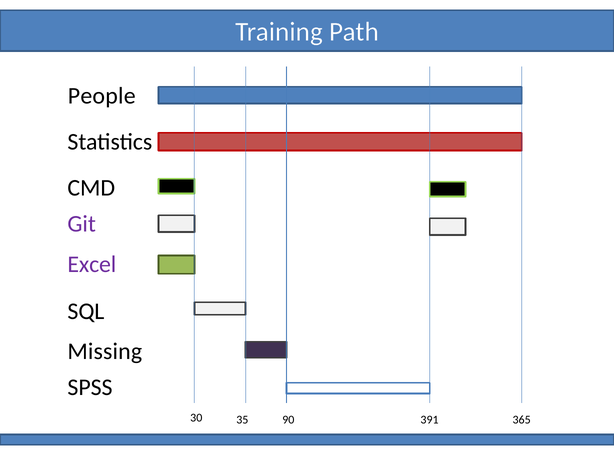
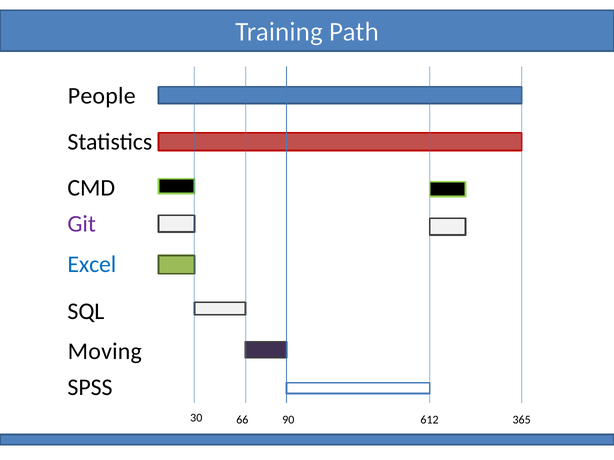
Excel colour: purple -> blue
Missing: Missing -> Moving
35: 35 -> 66
391: 391 -> 612
